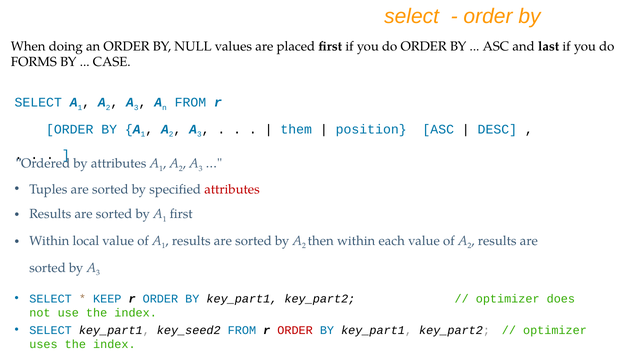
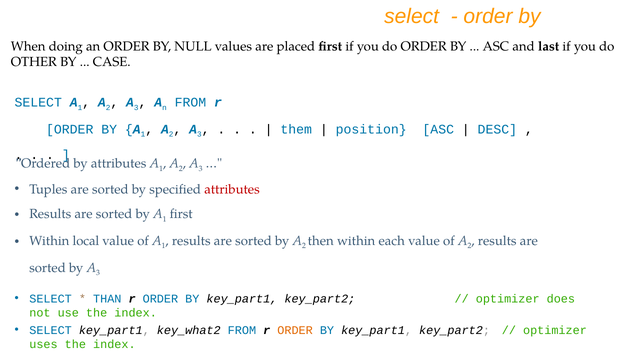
FORMS: FORMS -> OTHER
KEEP: KEEP -> THAN
key_seed2: key_seed2 -> key_what2
ORDER at (295, 330) colour: red -> orange
